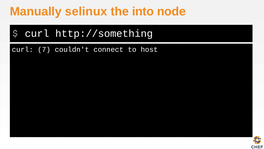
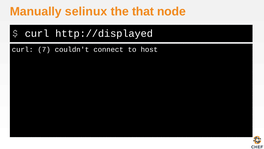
into: into -> that
http://something: http://something -> http://displayed
